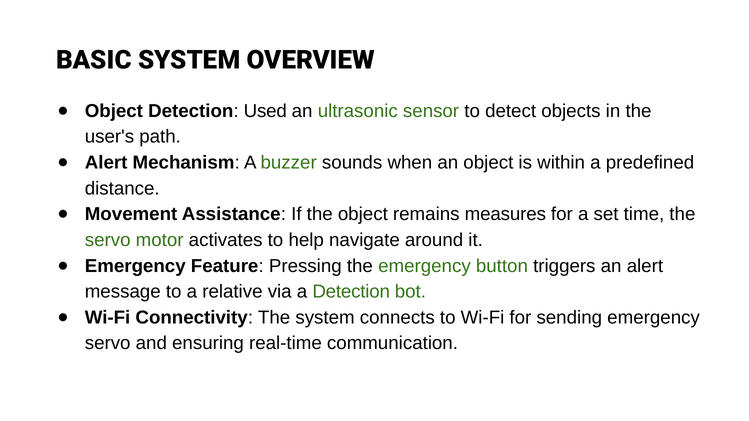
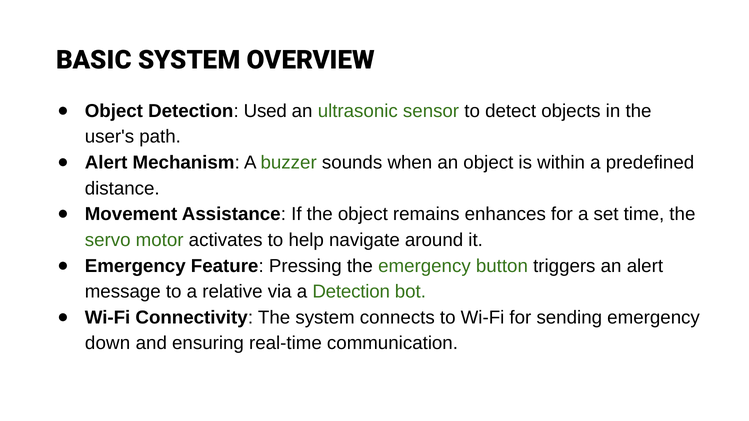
measures: measures -> enhances
servo at (108, 344): servo -> down
